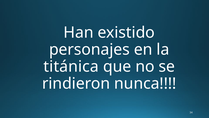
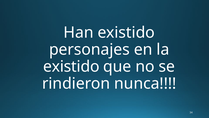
titánica at (71, 66): titánica -> existido
